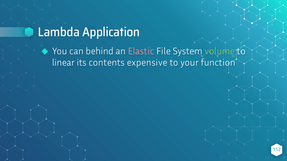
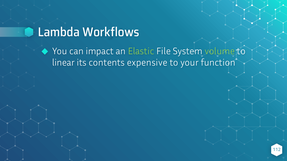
Application: Application -> Workflows
behind: behind -> impact
Elastic colour: pink -> light green
